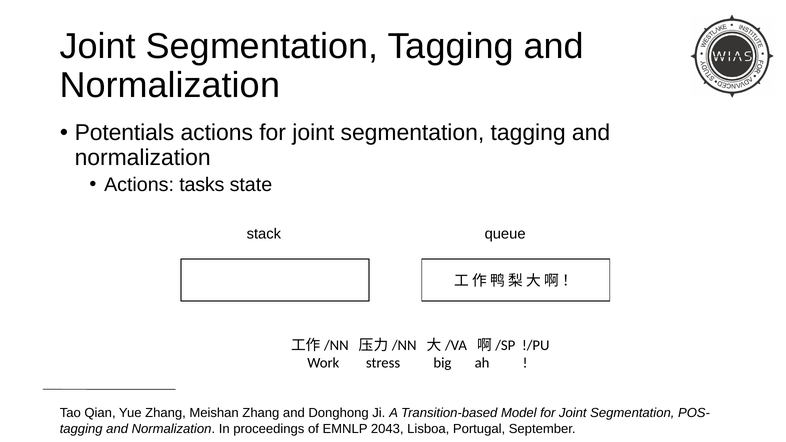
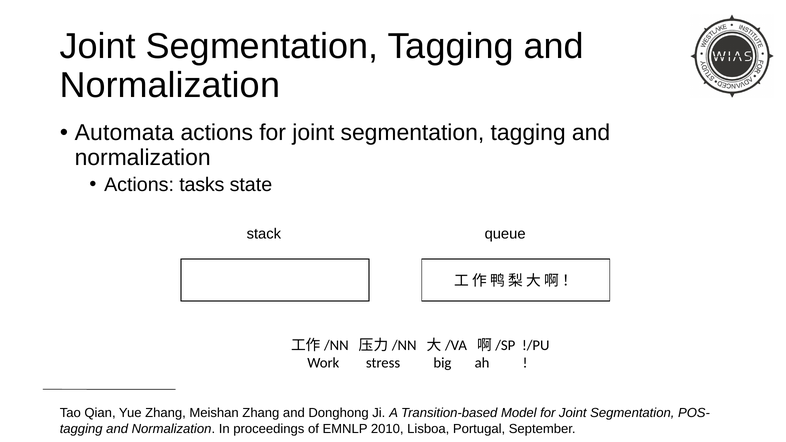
Potentials: Potentials -> Automata
2043: 2043 -> 2010
